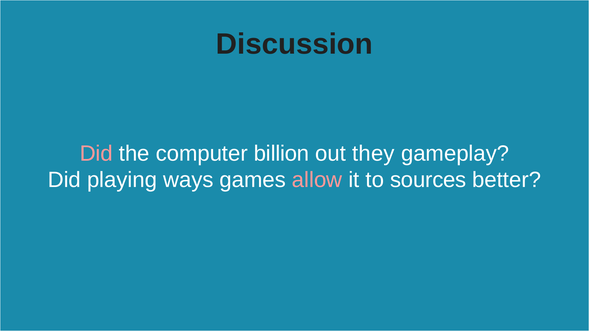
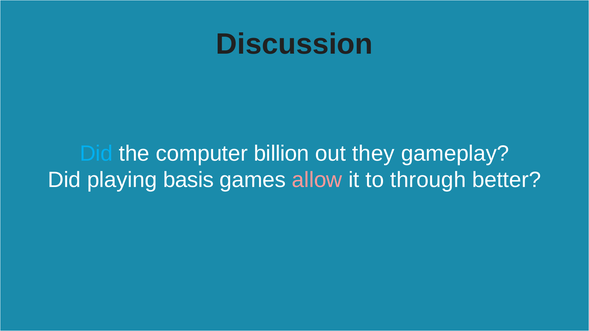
Did at (96, 154) colour: pink -> light blue
ways: ways -> basis
sources: sources -> through
